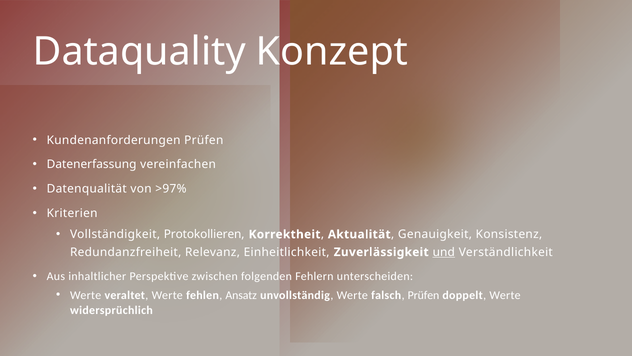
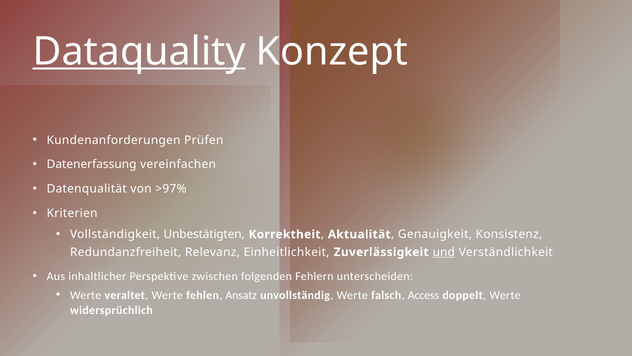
Dataquality underline: none -> present
Protokollieren: Protokollieren -> Unbestätigten
falsch Prüfen: Prüfen -> Access
